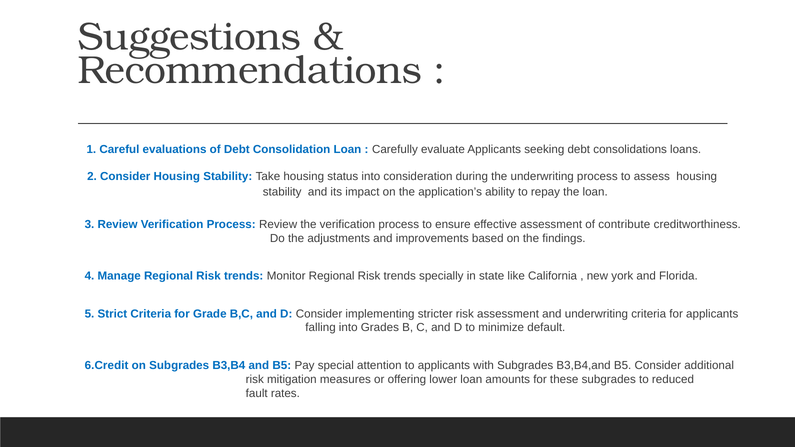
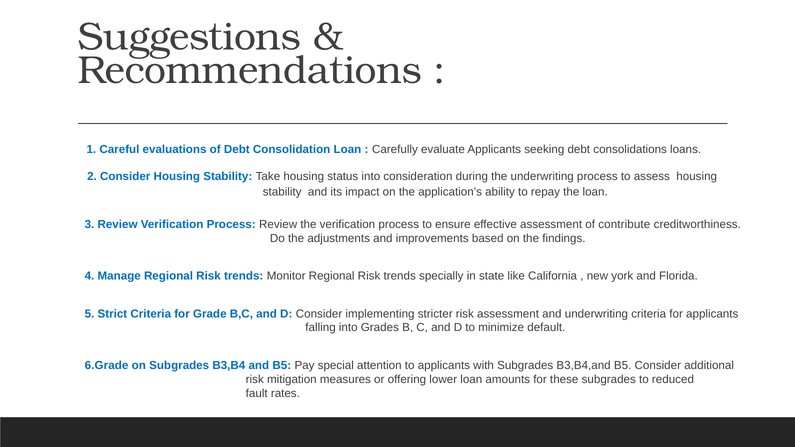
6.Credit: 6.Credit -> 6.Grade
